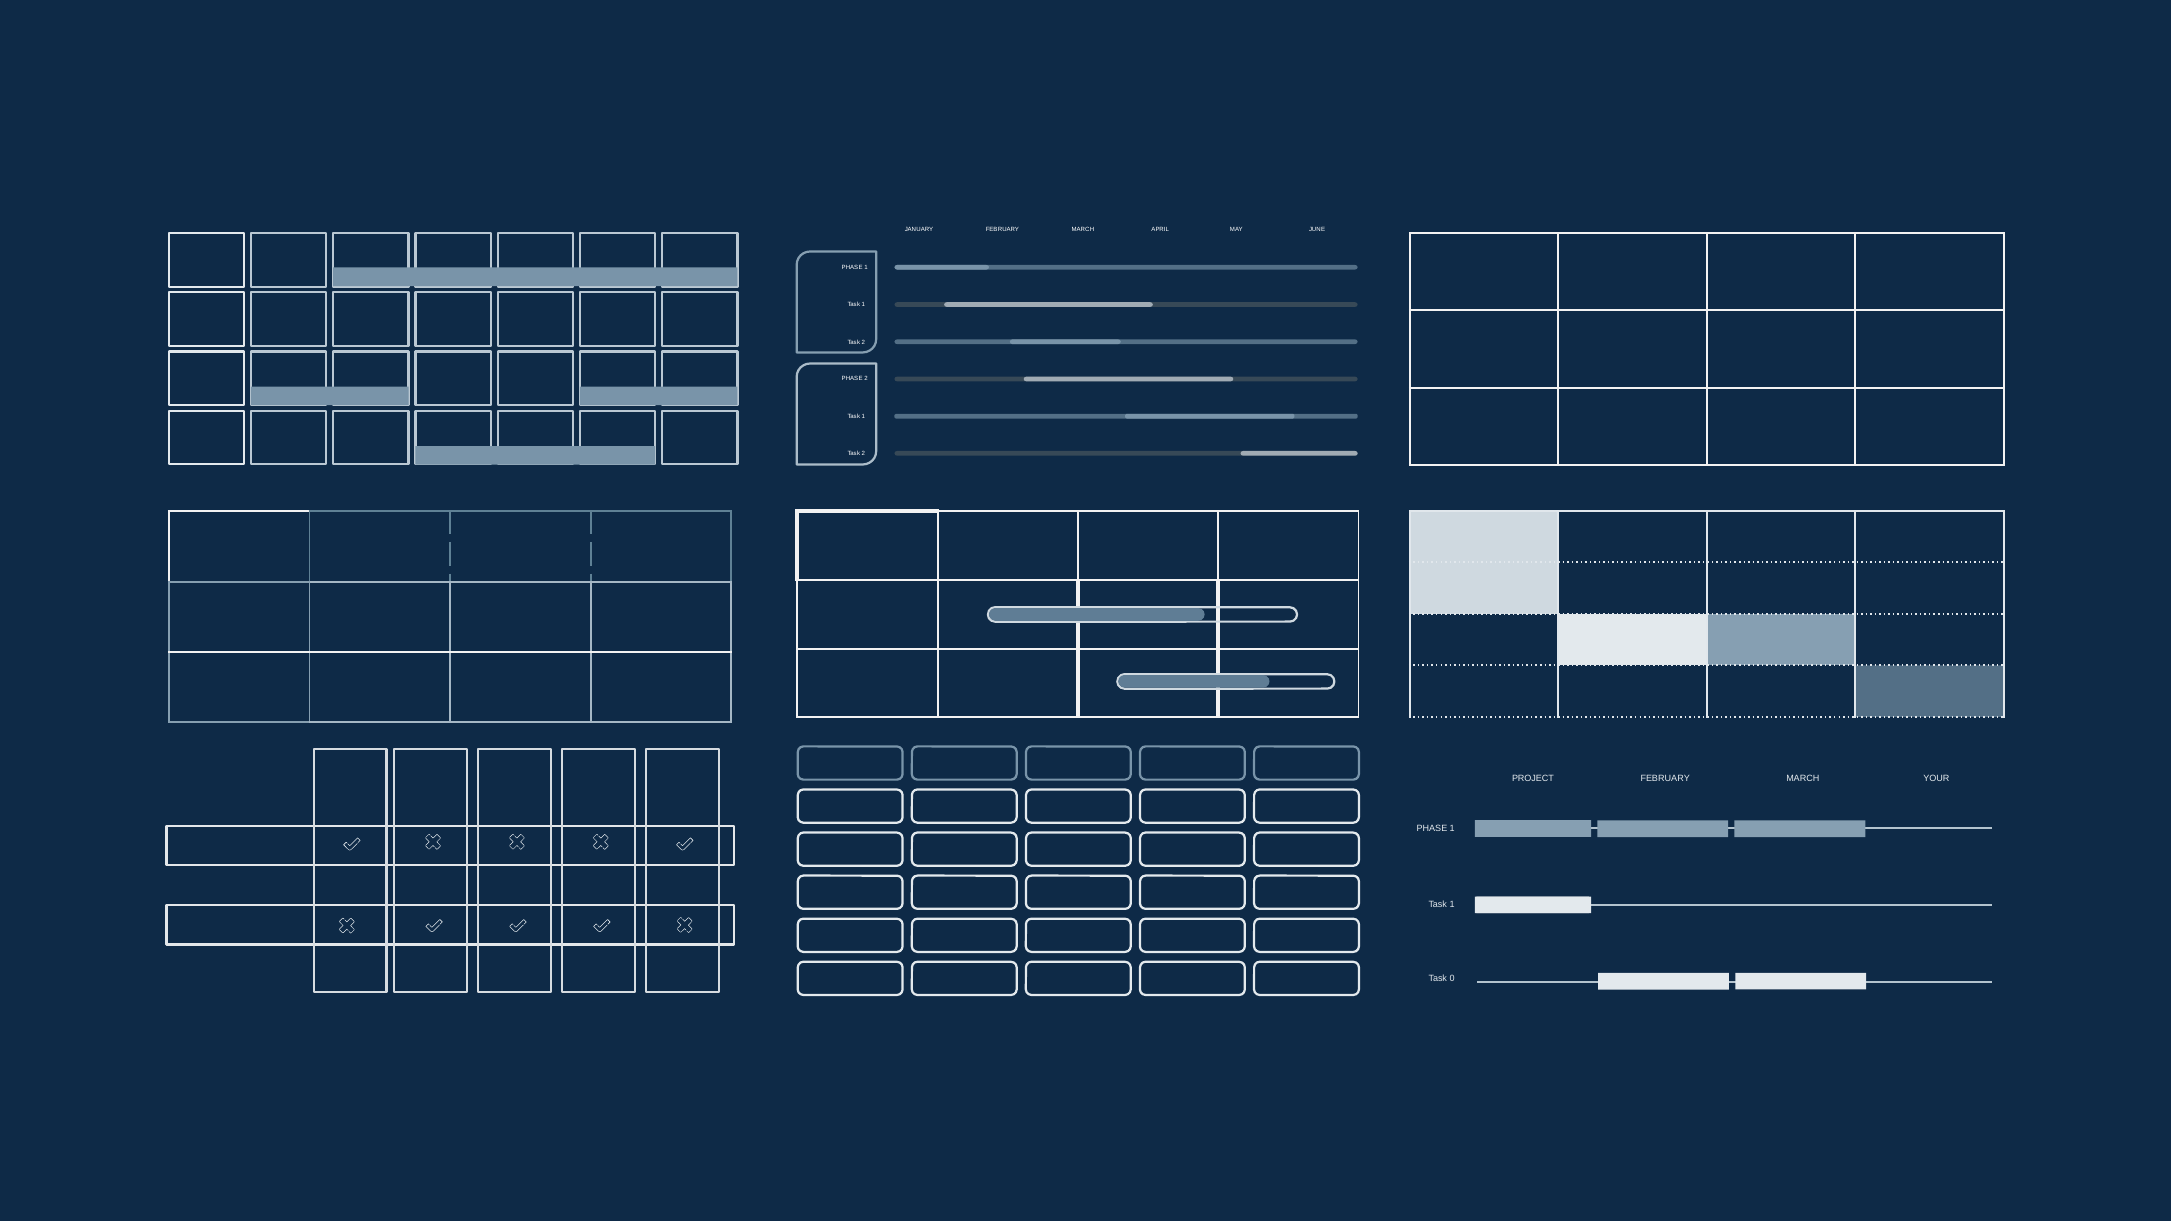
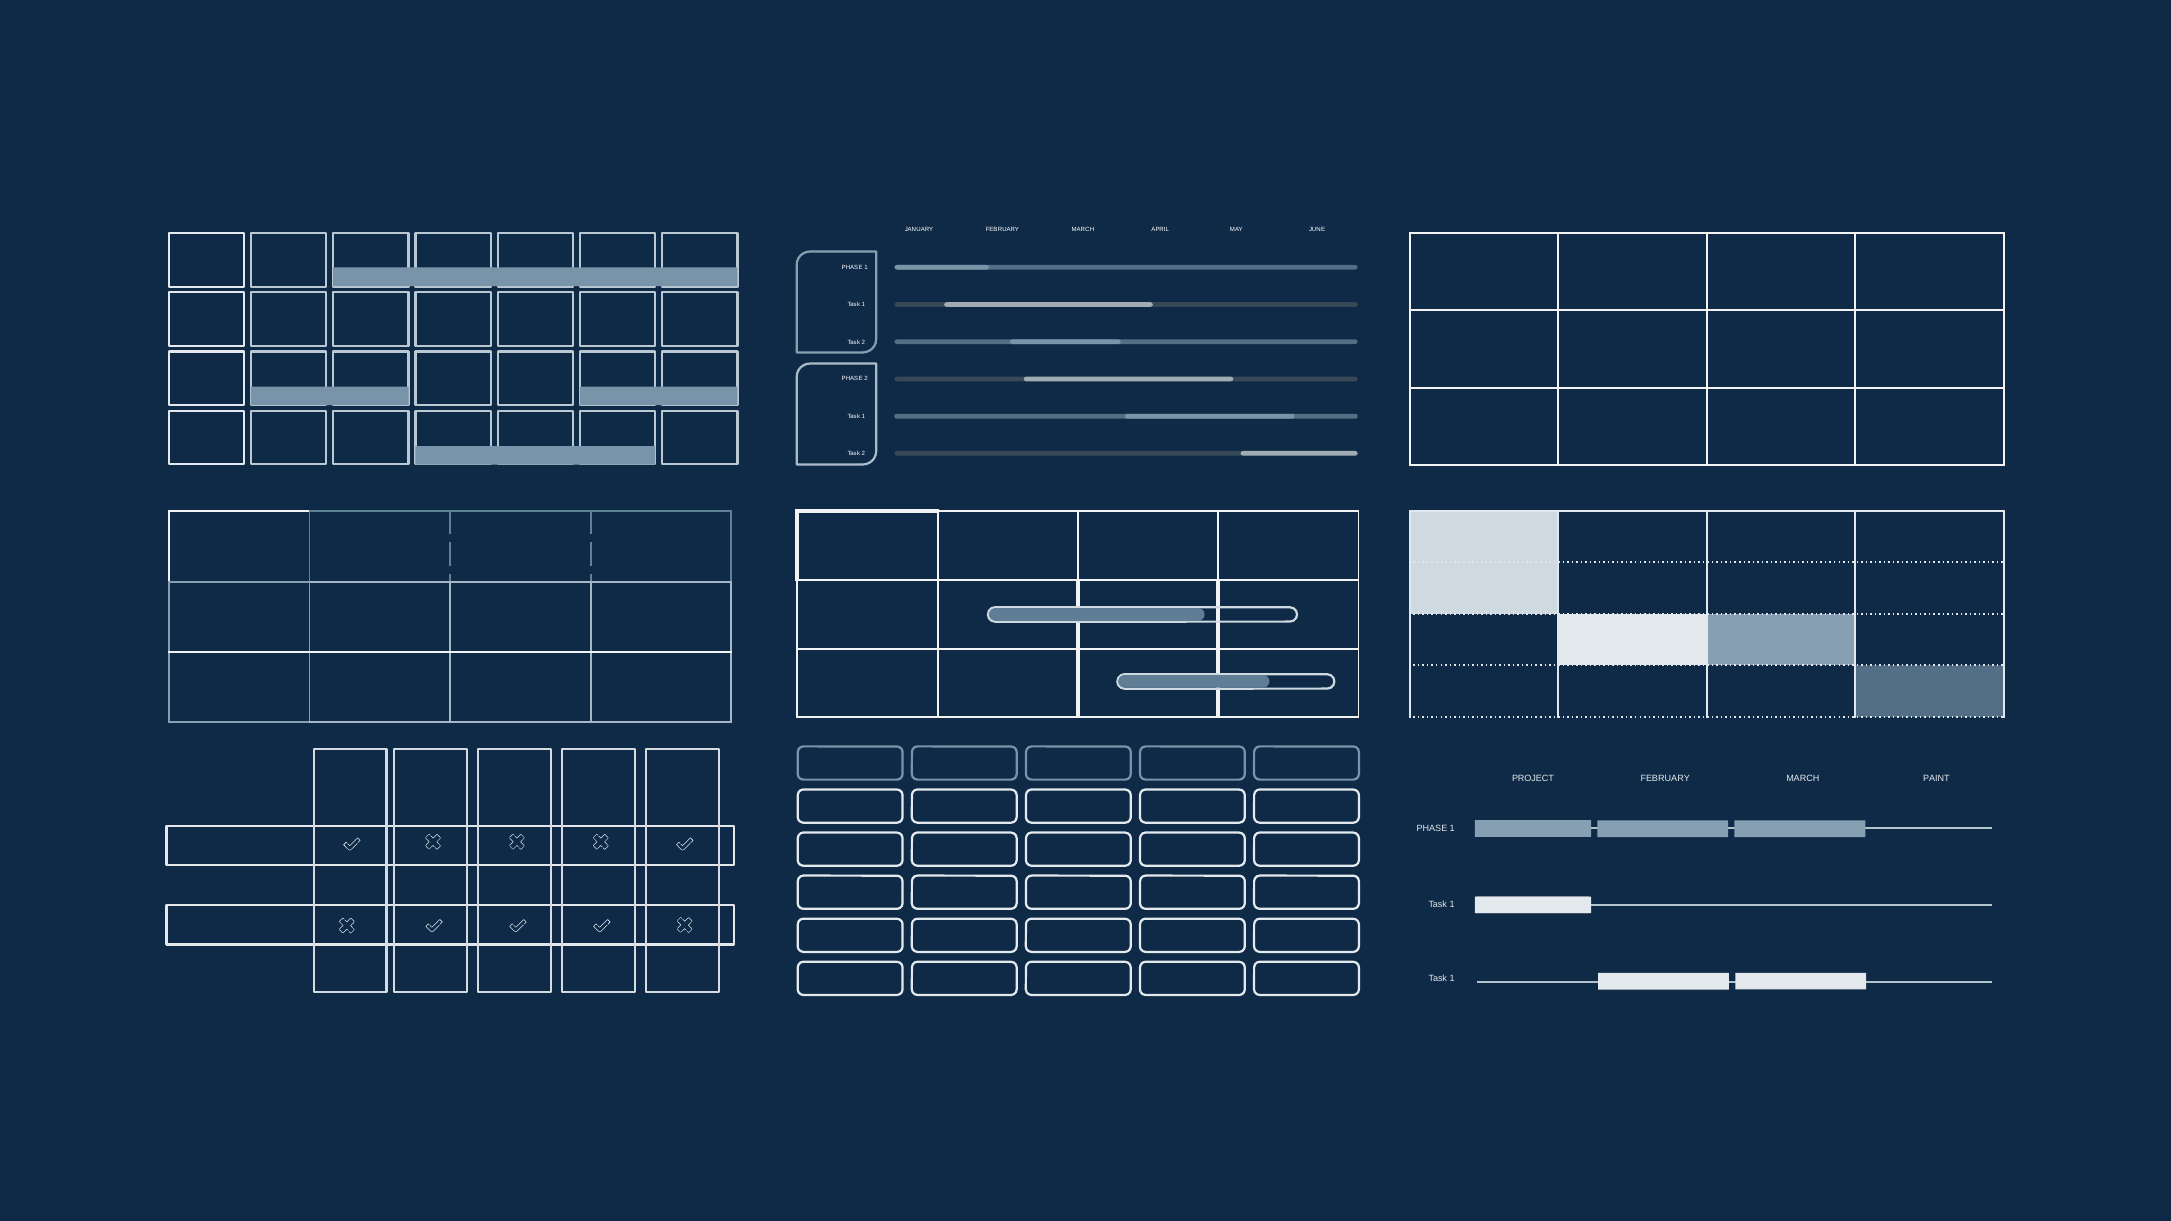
YOUR: YOUR -> PAINT
0 at (1452, 979): 0 -> 1
